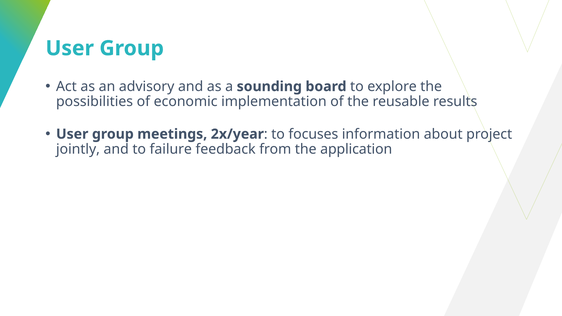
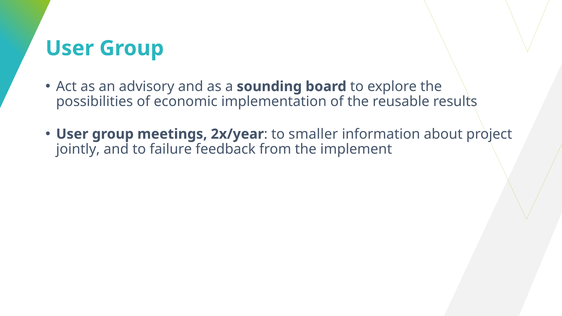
focuses: focuses -> smaller
application: application -> implement
